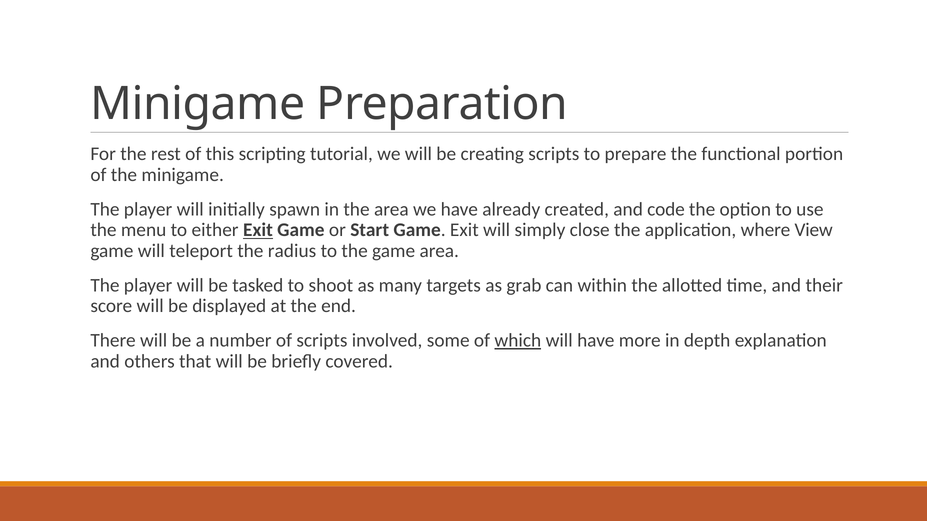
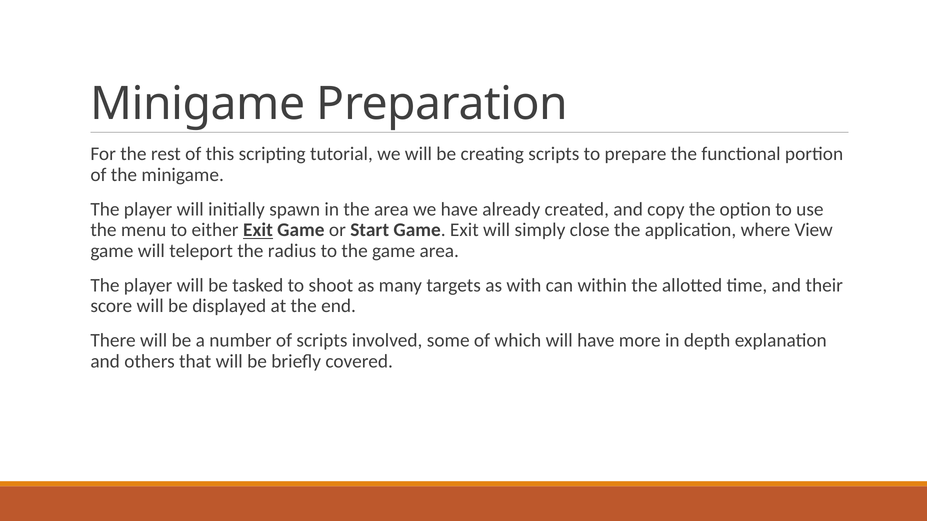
code: code -> copy
grab: grab -> with
which underline: present -> none
